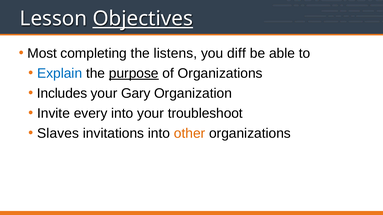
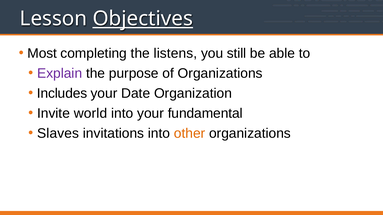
diff: diff -> still
Explain colour: blue -> purple
purpose underline: present -> none
Gary: Gary -> Date
every: every -> world
troubleshoot: troubleshoot -> fundamental
